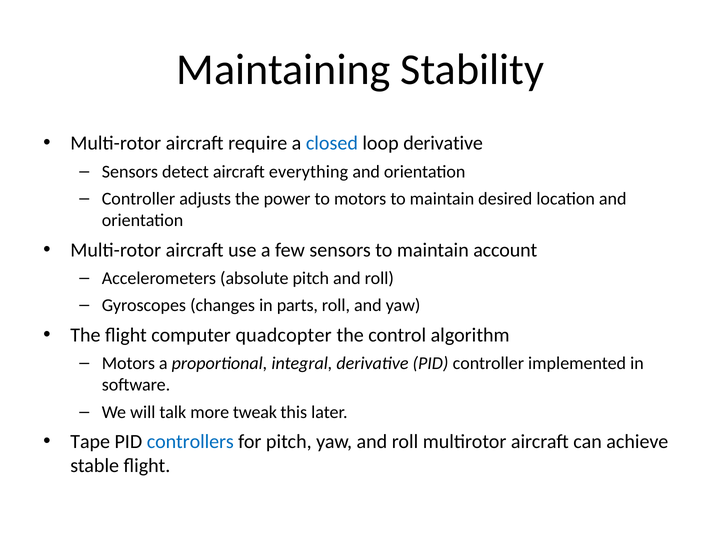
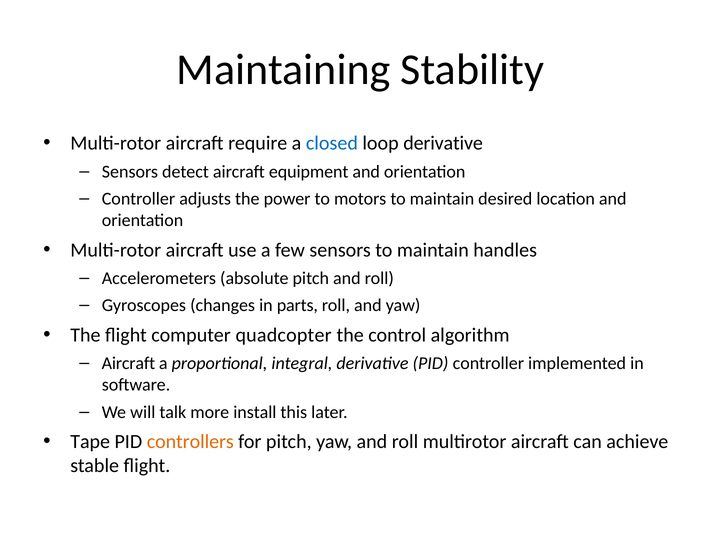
everything: everything -> equipment
account: account -> handles
Motors at (128, 363): Motors -> Aircraft
tweak: tweak -> install
controllers colour: blue -> orange
